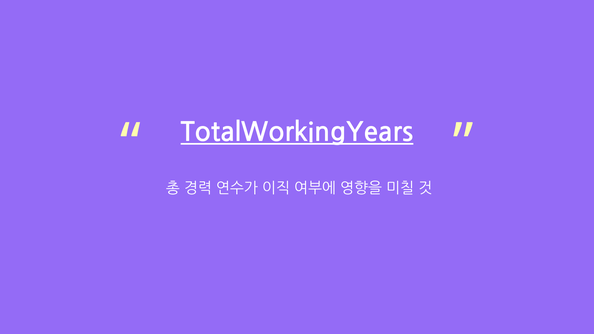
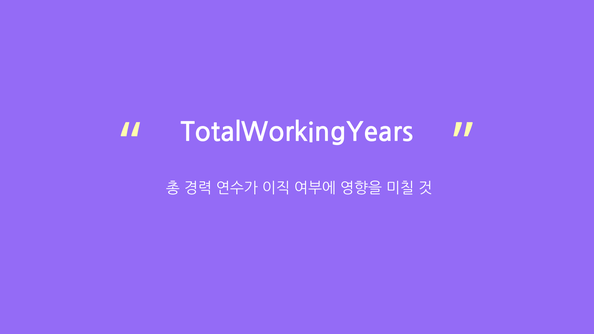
TotalWorkingYears underline: present -> none
